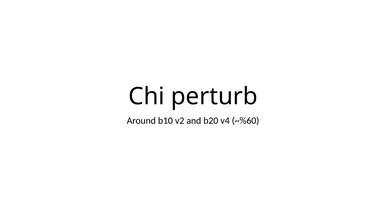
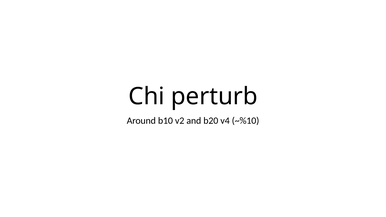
~%60: ~%60 -> ~%10
